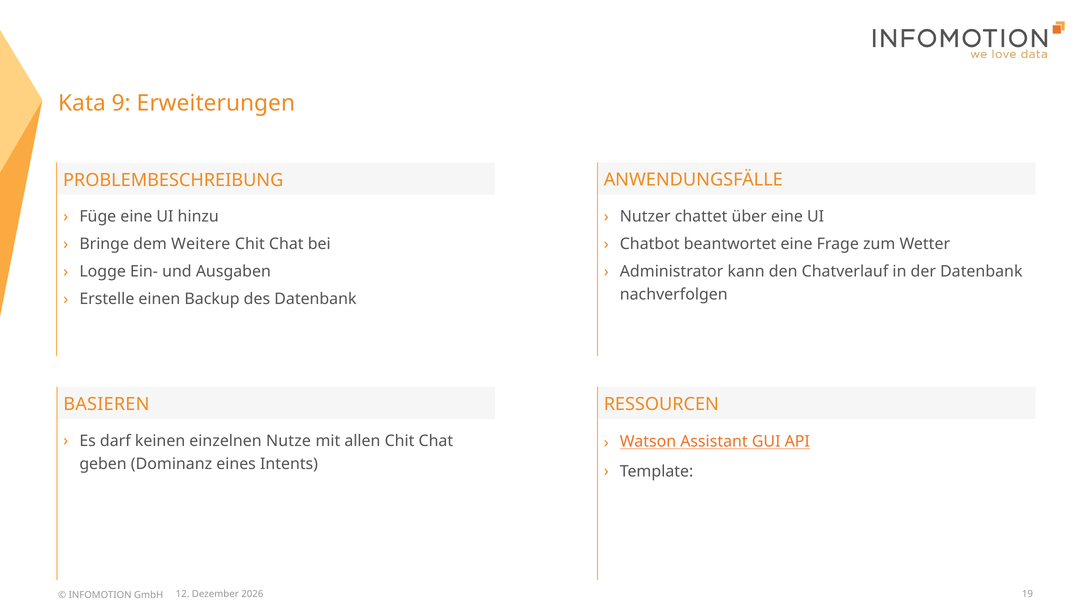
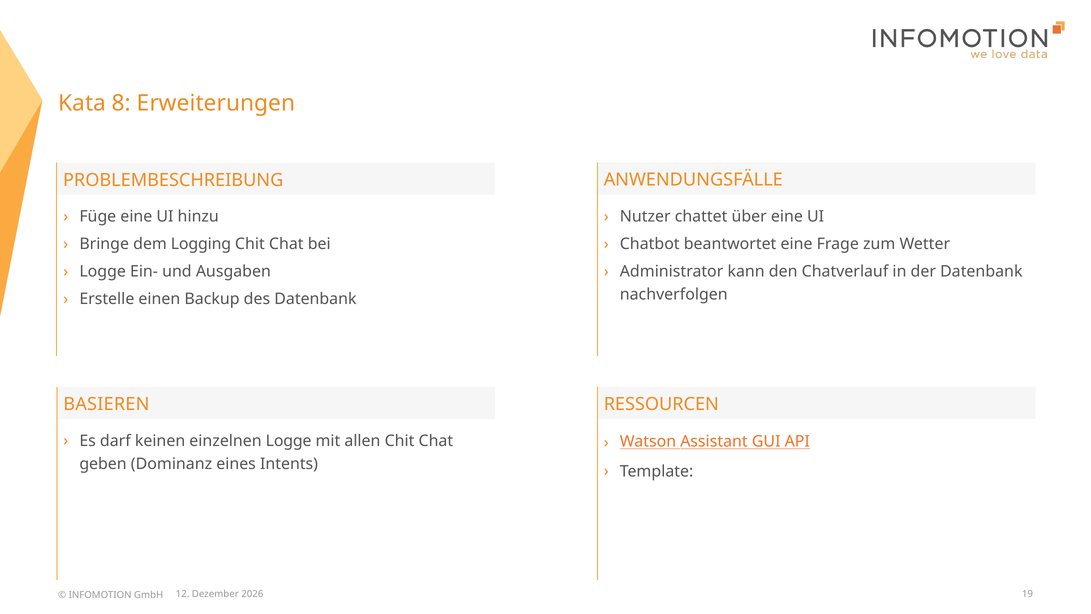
9: 9 -> 8
Weitere: Weitere -> Logging
einzelnen Nutze: Nutze -> Logge
